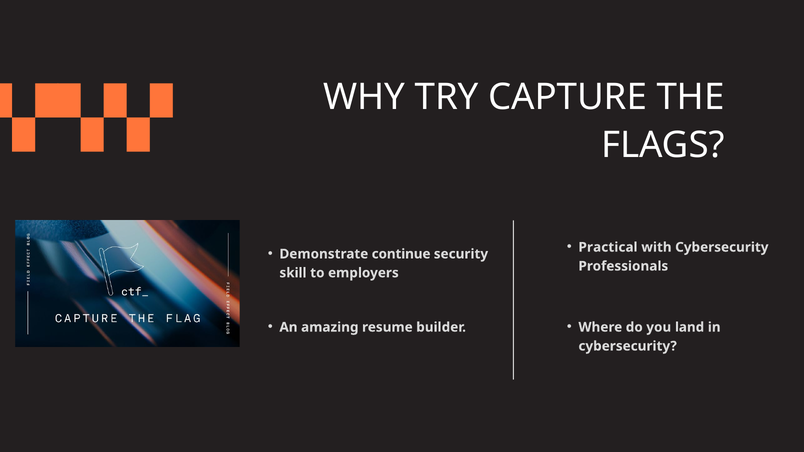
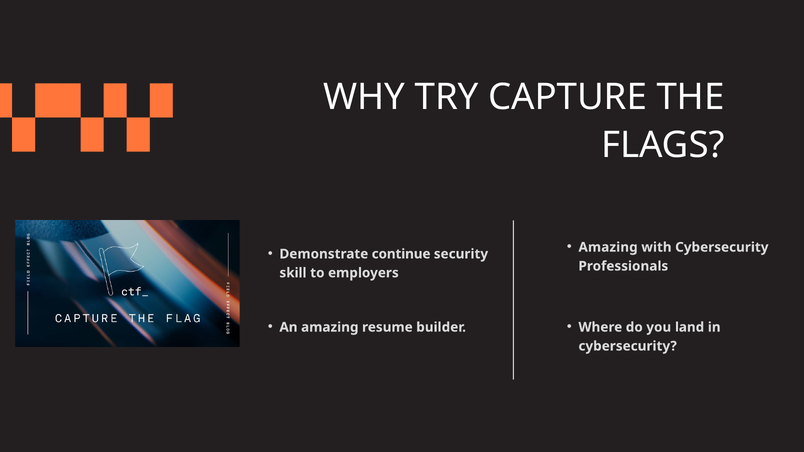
Practical at (608, 247): Practical -> Amazing
